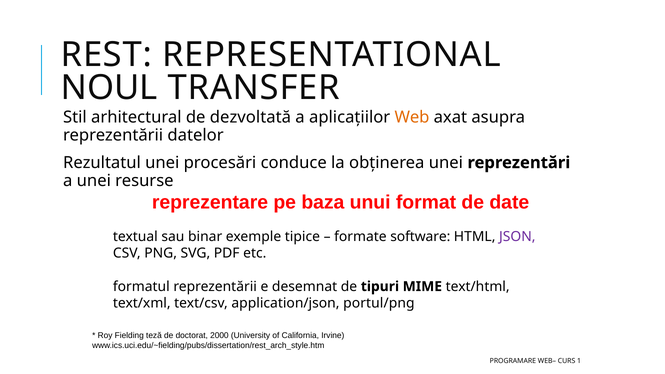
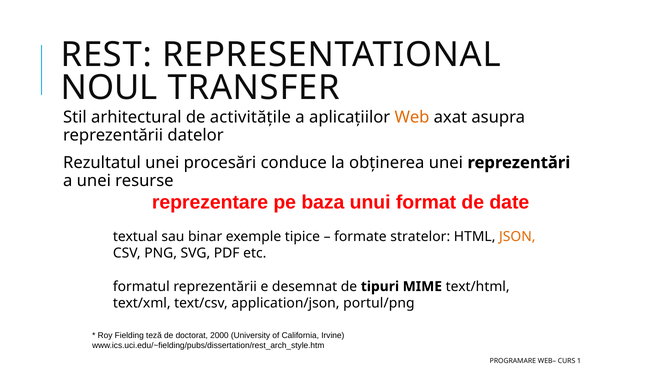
dezvoltată: dezvoltată -> activitățile
software: software -> stratelor
JSON colour: purple -> orange
